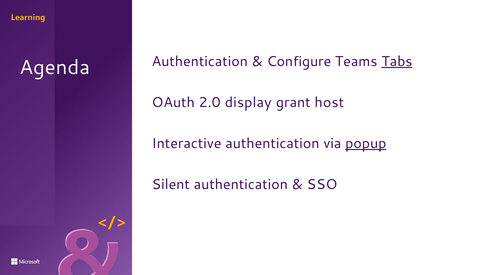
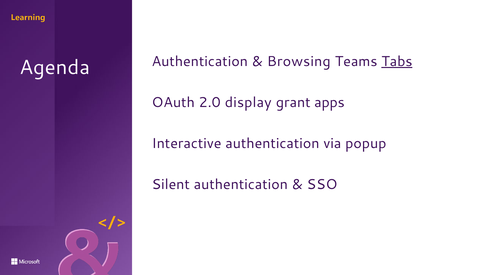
Configure: Configure -> Browsing
host: host -> apps
popup underline: present -> none
